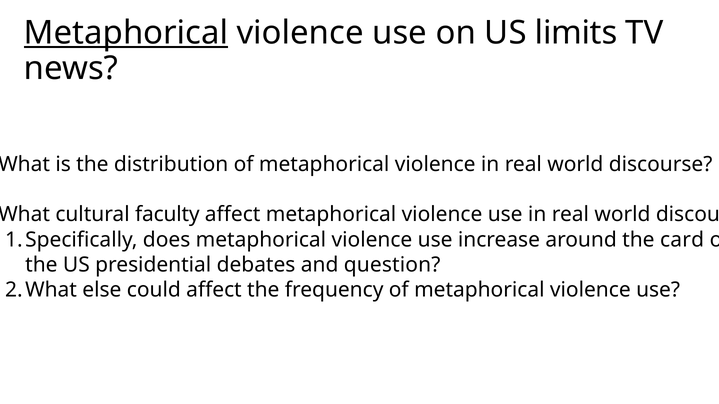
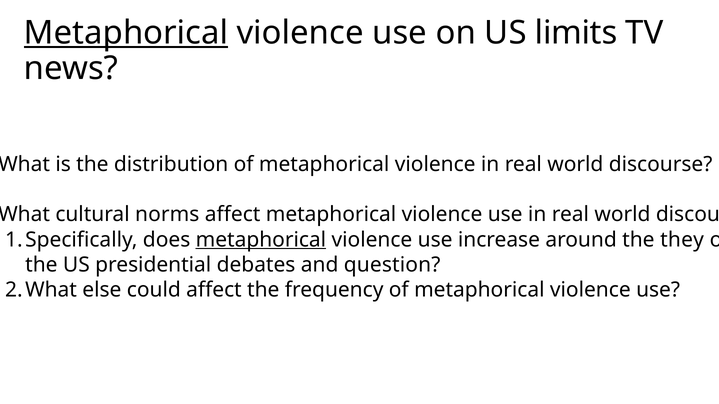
faculty: faculty -> norms
metaphorical at (261, 240) underline: none -> present
card: card -> they
